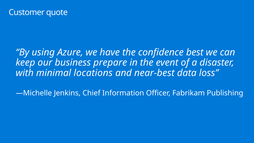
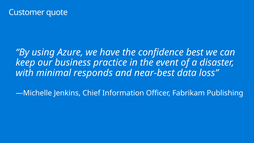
prepare: prepare -> practice
locations: locations -> responds
